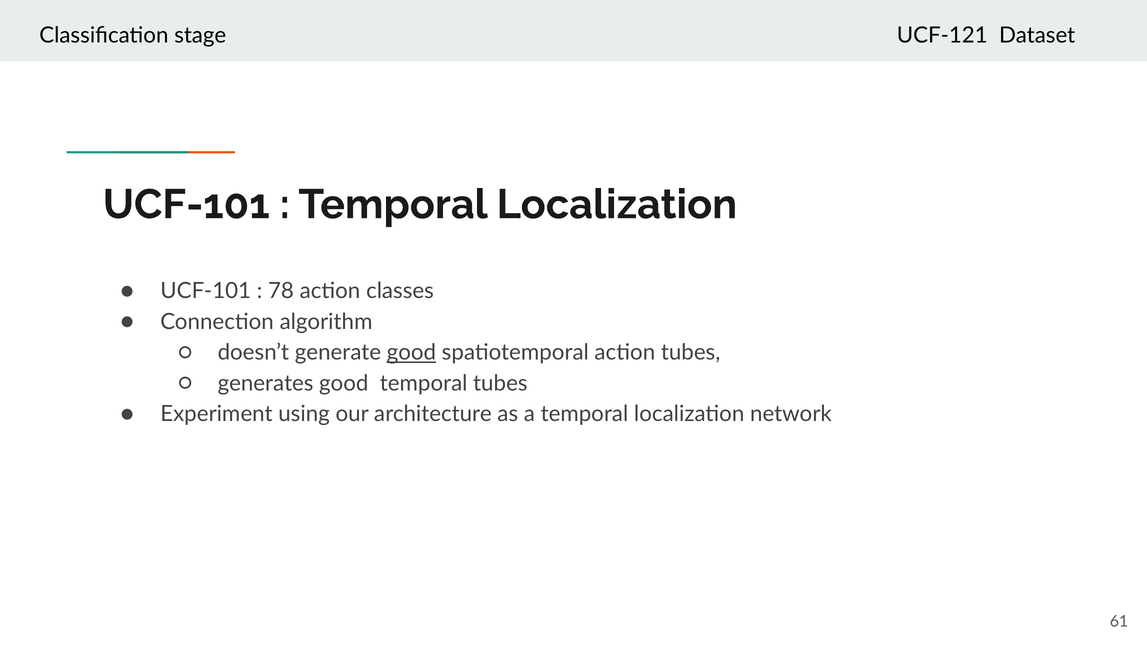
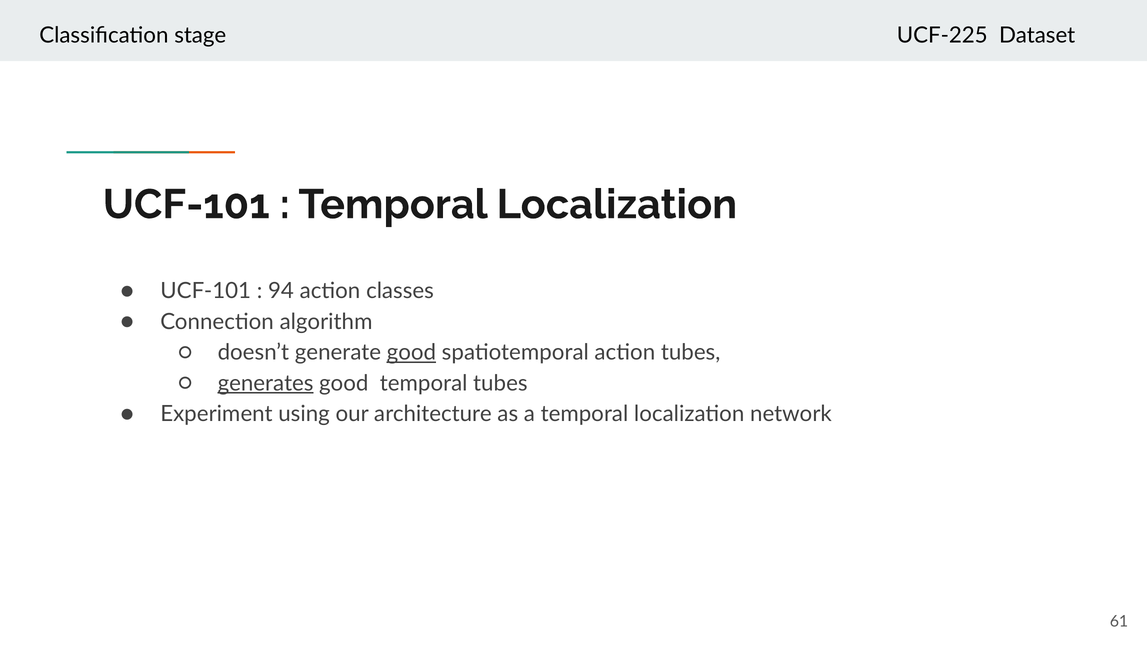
UCF-121: UCF-121 -> UCF-225
78: 78 -> 94
generates underline: none -> present
